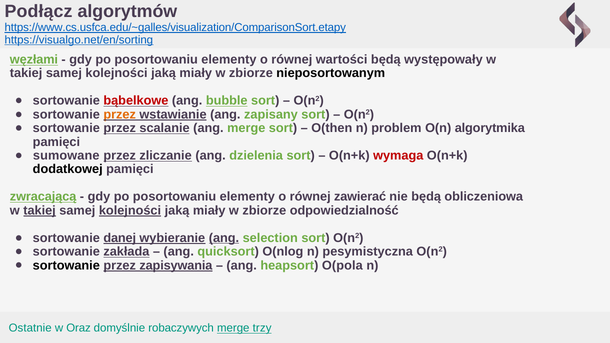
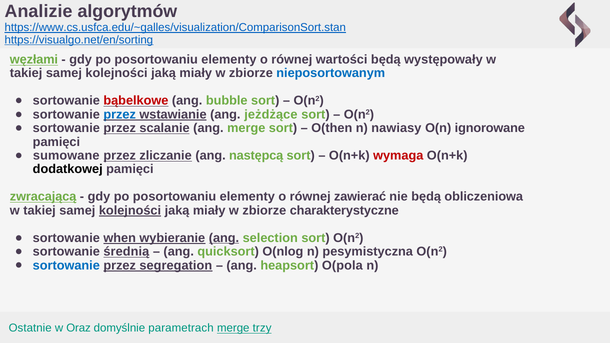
Podłącz: Podłącz -> Analizie
https://www.cs.usfca.edu/~galles/visualization/ComparisonSort.etapy: https://www.cs.usfca.edu/~galles/visualization/ComparisonSort.etapy -> https://www.cs.usfca.edu/~galles/visualization/ComparisonSort.stan
nieposortowanym colour: black -> blue
bubble underline: present -> none
przez at (120, 114) colour: orange -> blue
zapisany: zapisany -> jeżdżące
problem: problem -> nawiasy
algorytmika: algorytmika -> ignorowane
dzielenia: dzielenia -> następcą
takiej at (40, 211) underline: present -> none
odpowiedzialność: odpowiedzialność -> charakterystyczne
danej: danej -> when
zakłada: zakłada -> średnią
sortowanie at (66, 265) colour: black -> blue
zapisywania: zapisywania -> segregation
robaczywych: robaczywych -> parametrach
